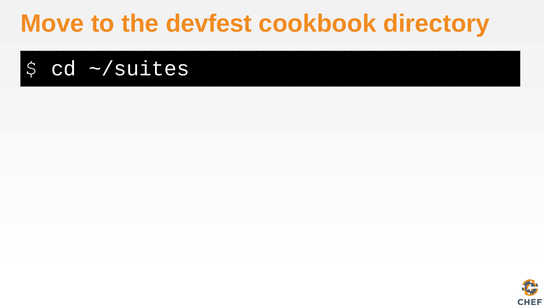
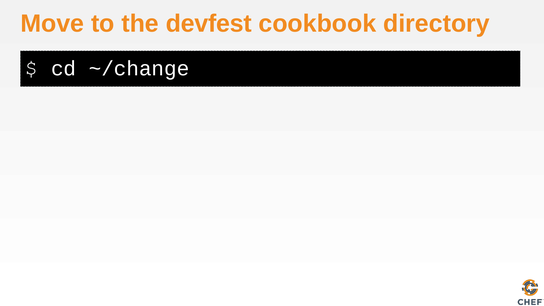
~/suites: ~/suites -> ~/change
